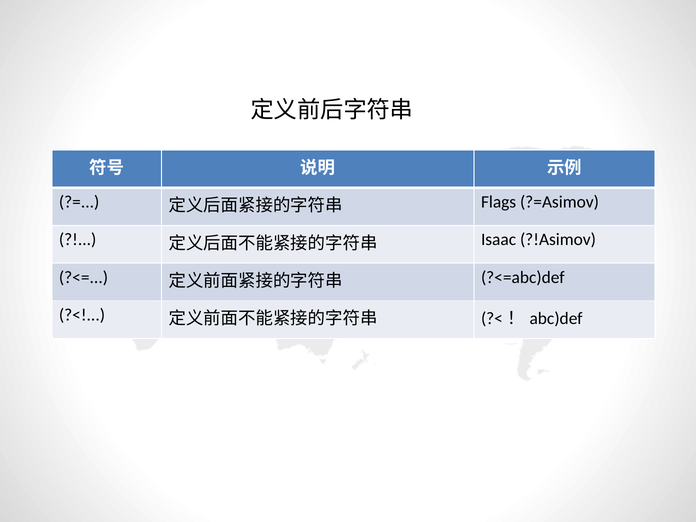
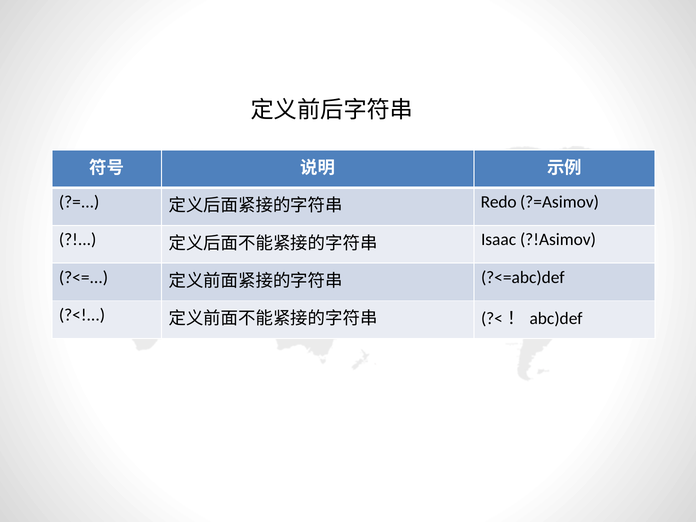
Flags: Flags -> Redo
